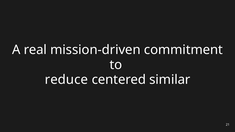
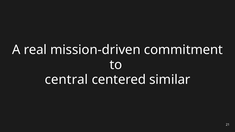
reduce: reduce -> central
